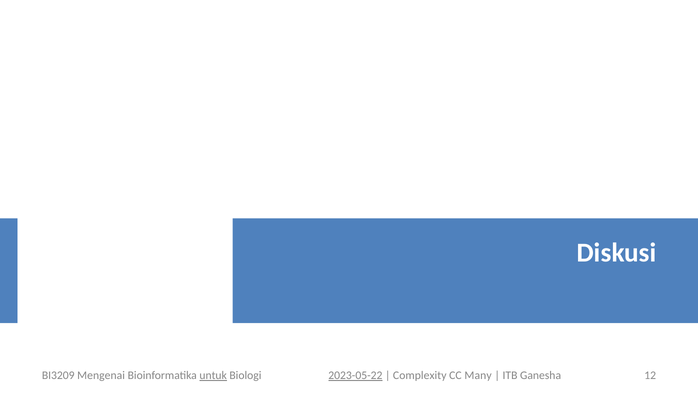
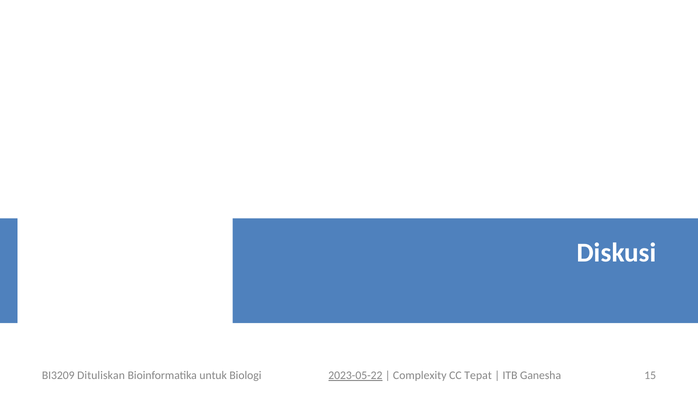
Mengenai: Mengenai -> Dituliskan
untuk underline: present -> none
Many: Many -> Tepat
12: 12 -> 15
